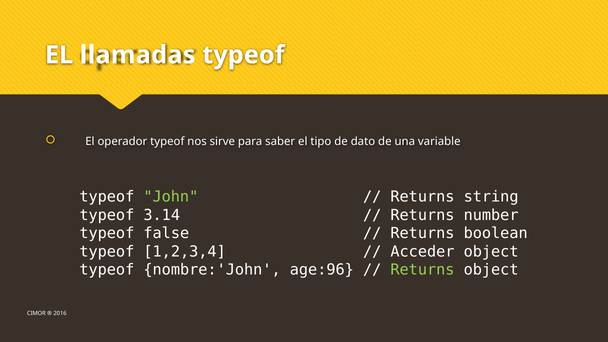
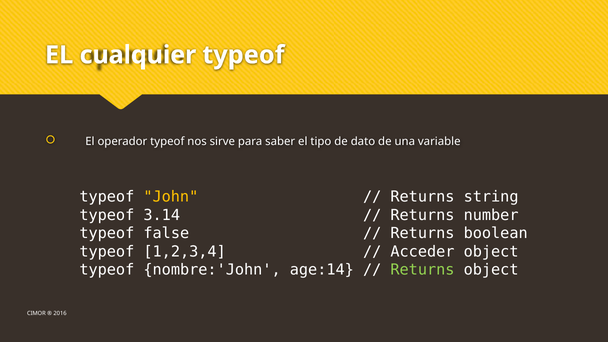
llamadas: llamadas -> cualquier
John colour: light green -> yellow
age:96: age:96 -> age:14
